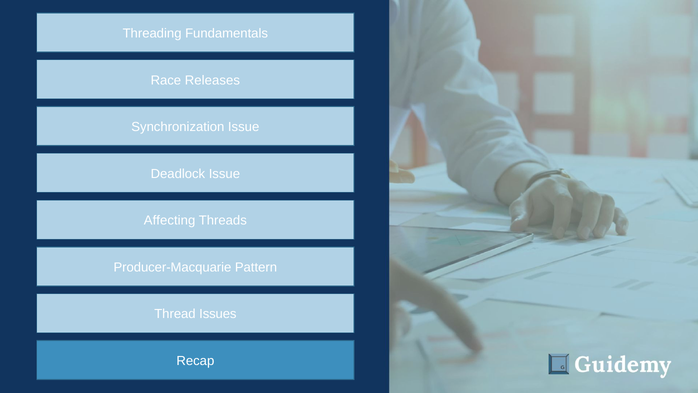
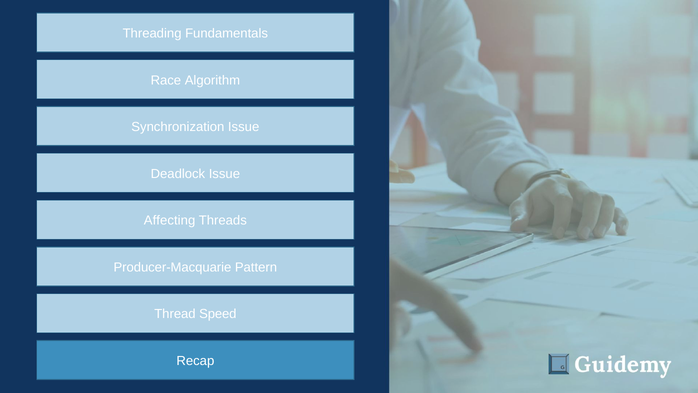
Releases: Releases -> Algorithm
Issues: Issues -> Speed
